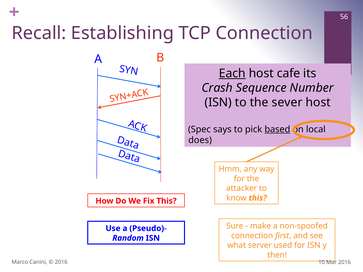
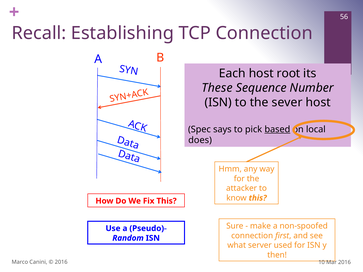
Each underline: present -> none
cafe: cafe -> root
Crash: Crash -> These
